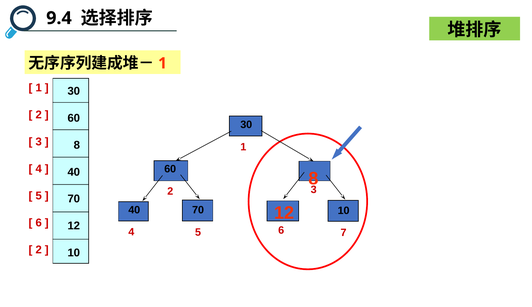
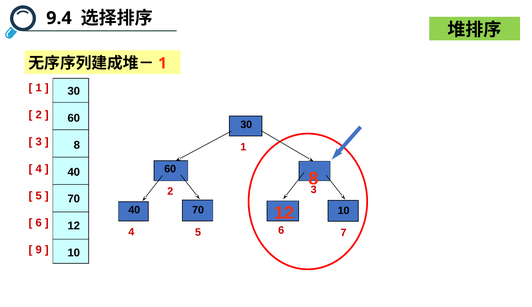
2 at (39, 250): 2 -> 9
